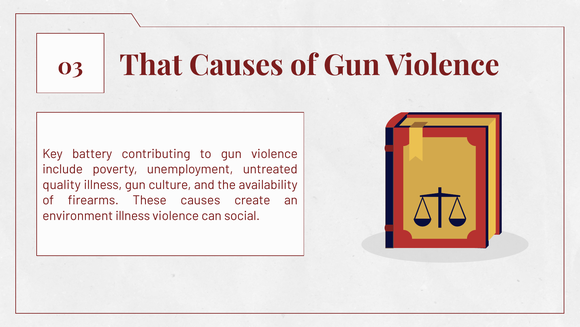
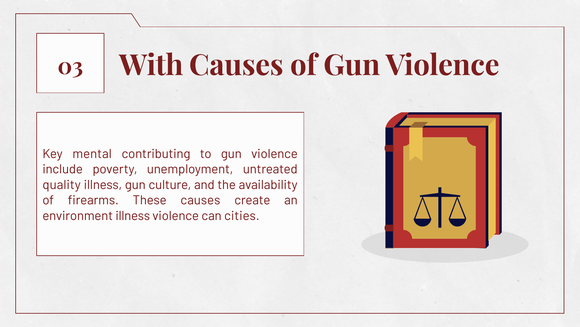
That: That -> With
battery: battery -> mental
social: social -> cities
